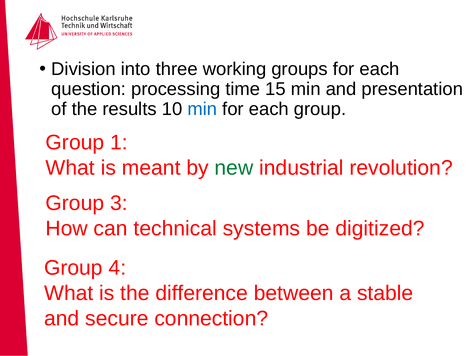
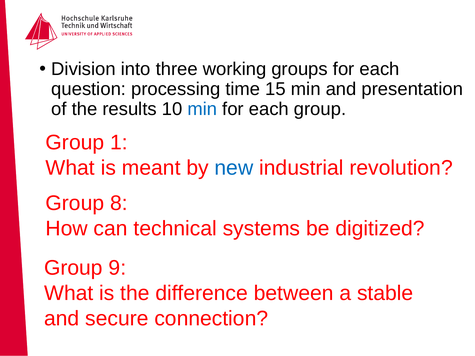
new colour: green -> blue
3: 3 -> 8
4: 4 -> 9
